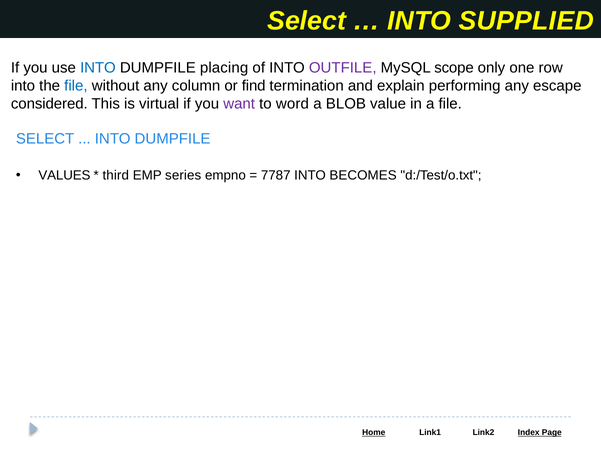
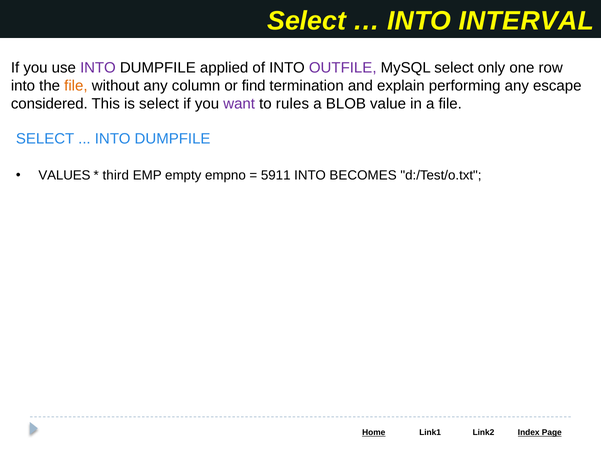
SUPPLIED: SUPPLIED -> INTERVAL
INTO at (98, 68) colour: blue -> purple
placing: placing -> applied
MySQL scope: scope -> select
file at (76, 86) colour: blue -> orange
is virtual: virtual -> select
word: word -> rules
series: series -> empty
7787: 7787 -> 5911
